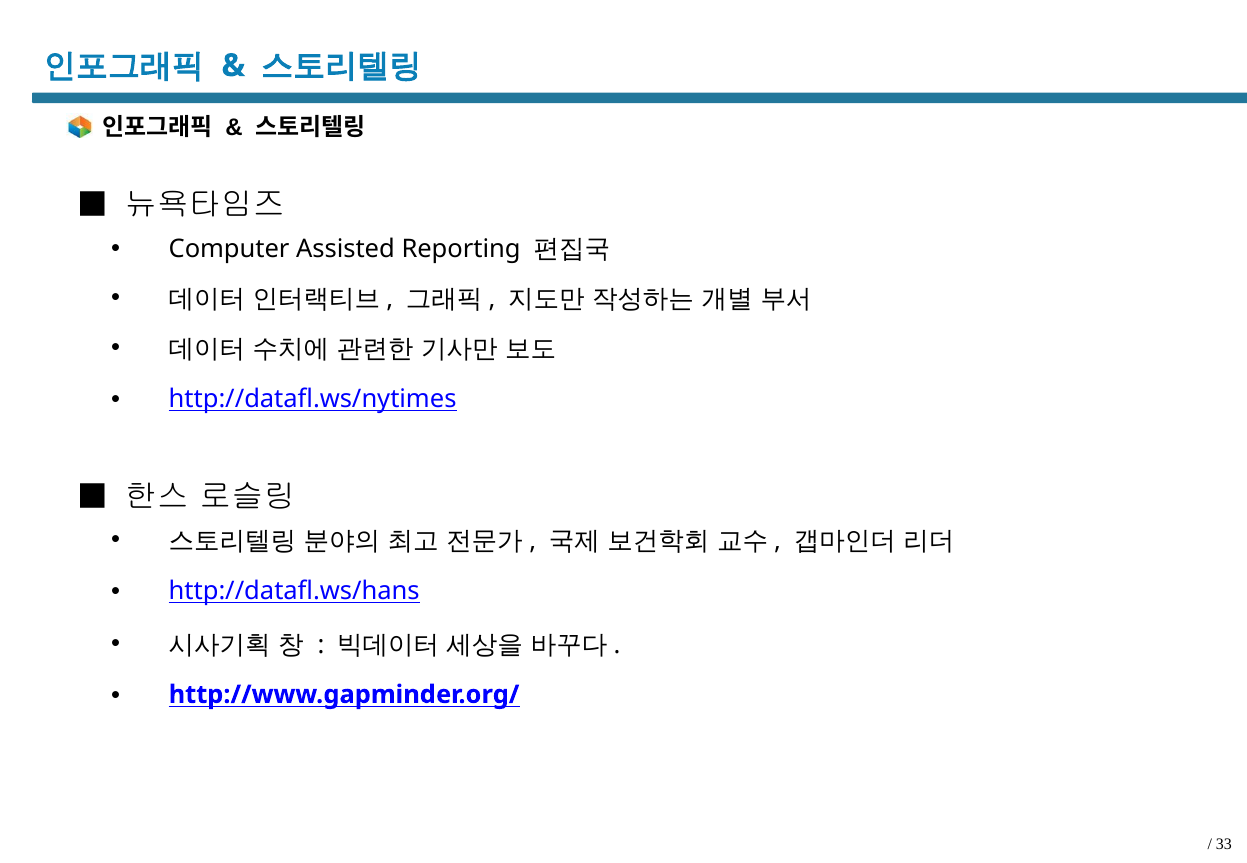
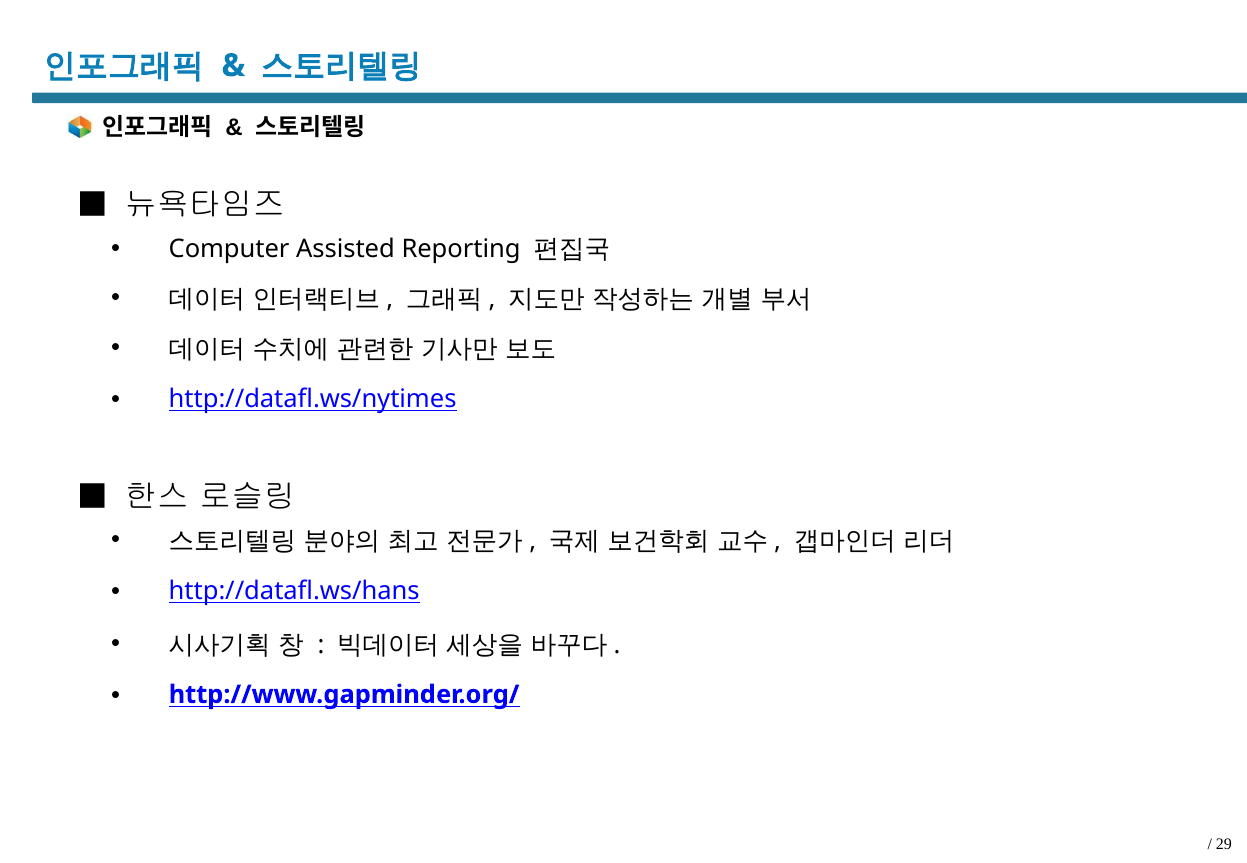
33: 33 -> 29
